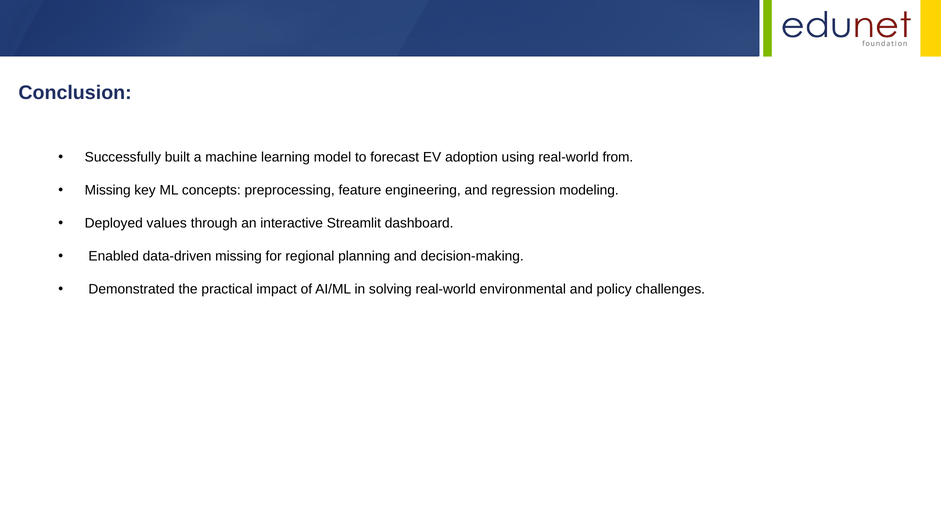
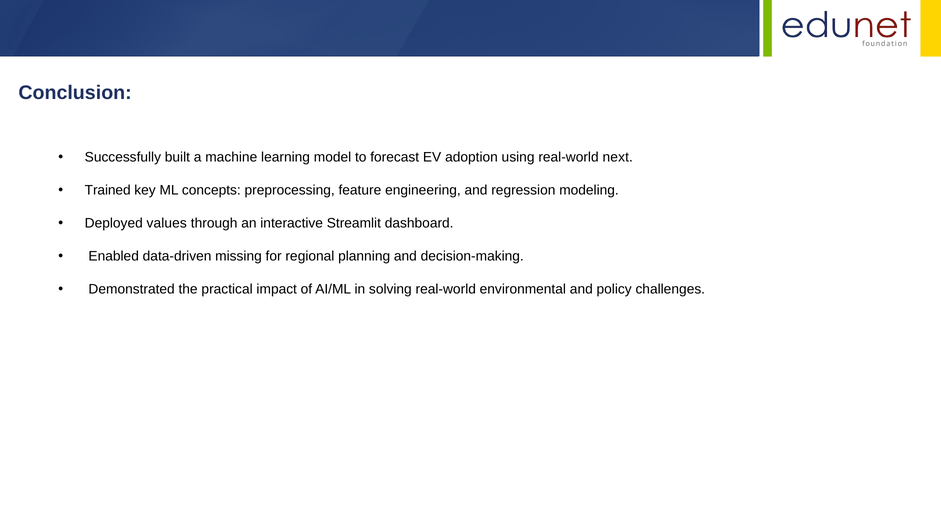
from: from -> next
Missing at (108, 190): Missing -> Trained
